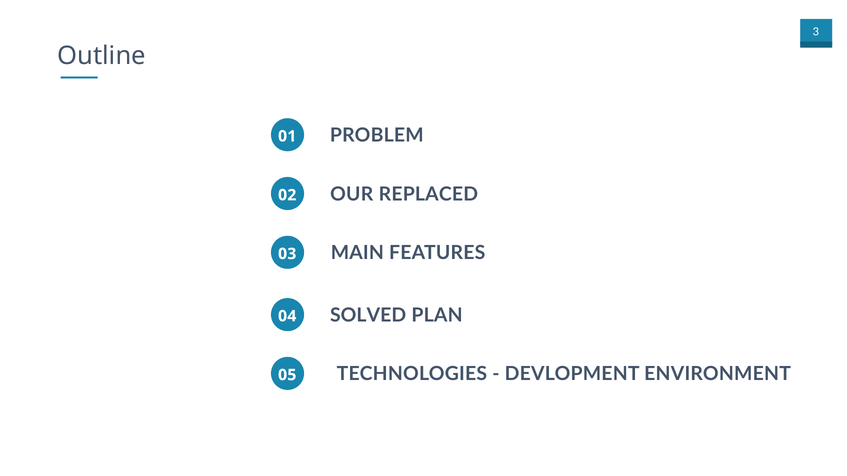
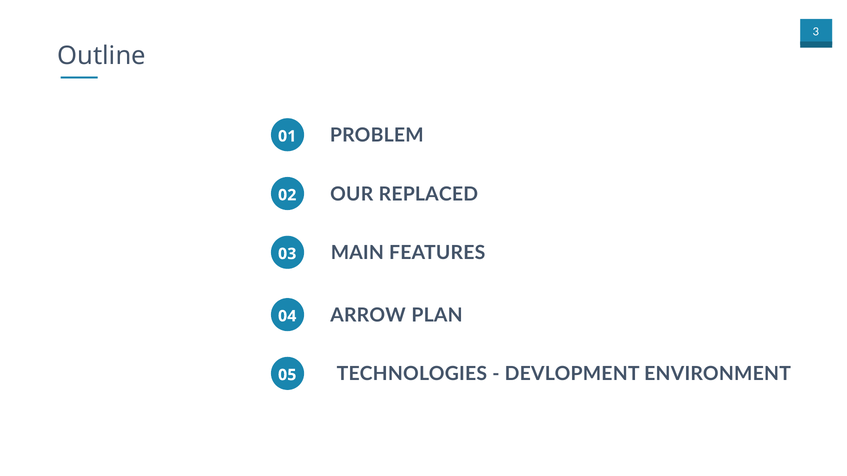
SOLVED: SOLVED -> ARROW
